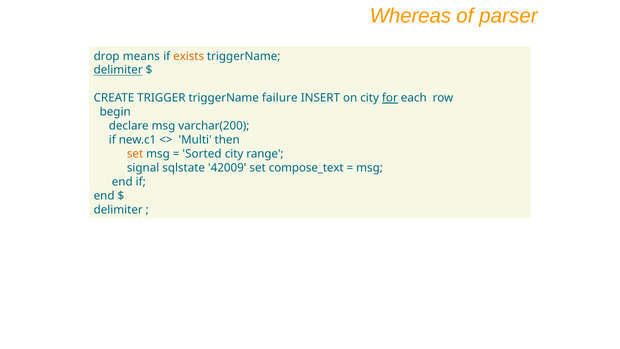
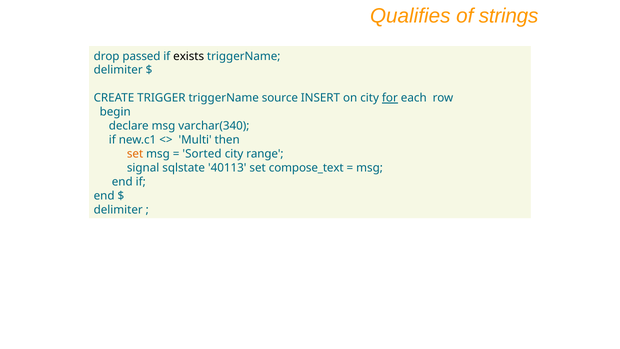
Whereas: Whereas -> Qualifies
parser: parser -> strings
means: means -> passed
exists colour: orange -> black
delimiter at (118, 70) underline: present -> none
failure: failure -> source
varchar(200: varchar(200 -> varchar(340
42009: 42009 -> 40113
